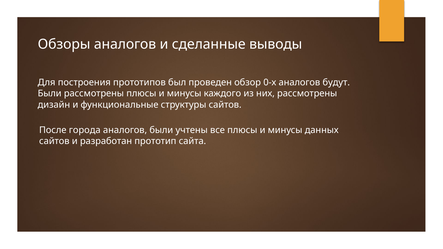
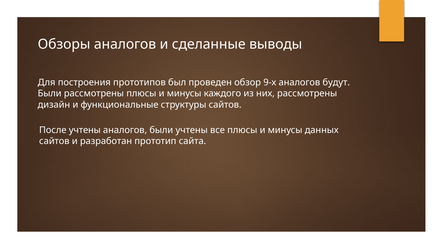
0-х: 0-х -> 9-х
После города: города -> учтены
